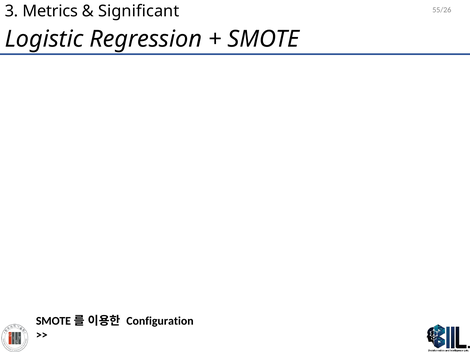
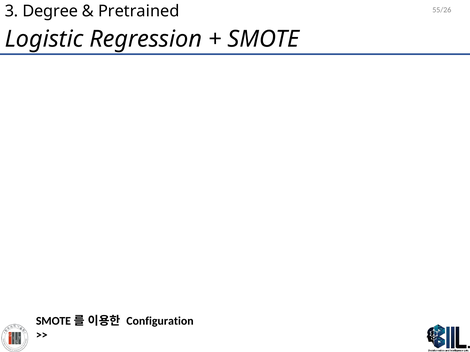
Metrics: Metrics -> Degree
Significant: Significant -> Pretrained
